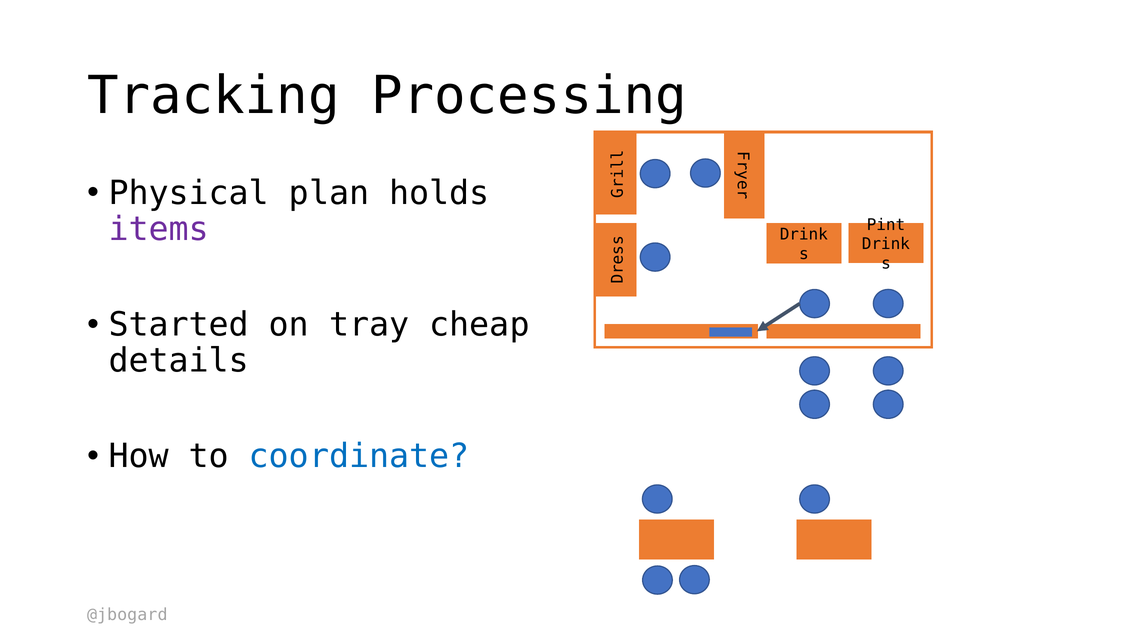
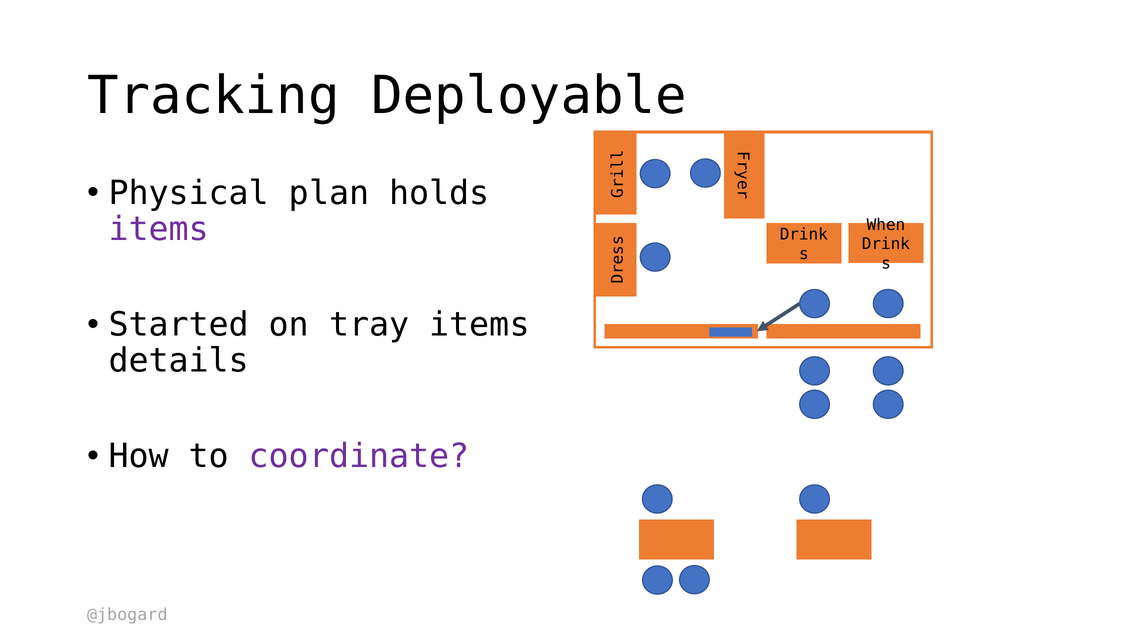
Processing: Processing -> Deployable
Pint: Pint -> When
tray cheap: cheap -> items
coordinate colour: blue -> purple
